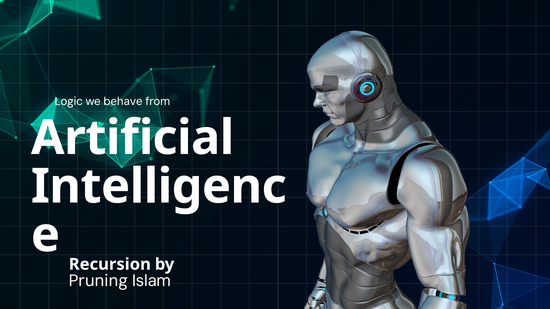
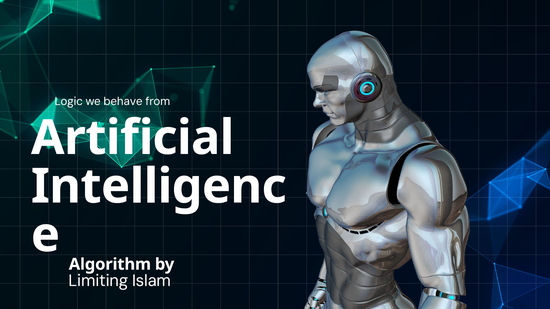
Recursion: Recursion -> Algorithm
Pruning: Pruning -> Limiting
